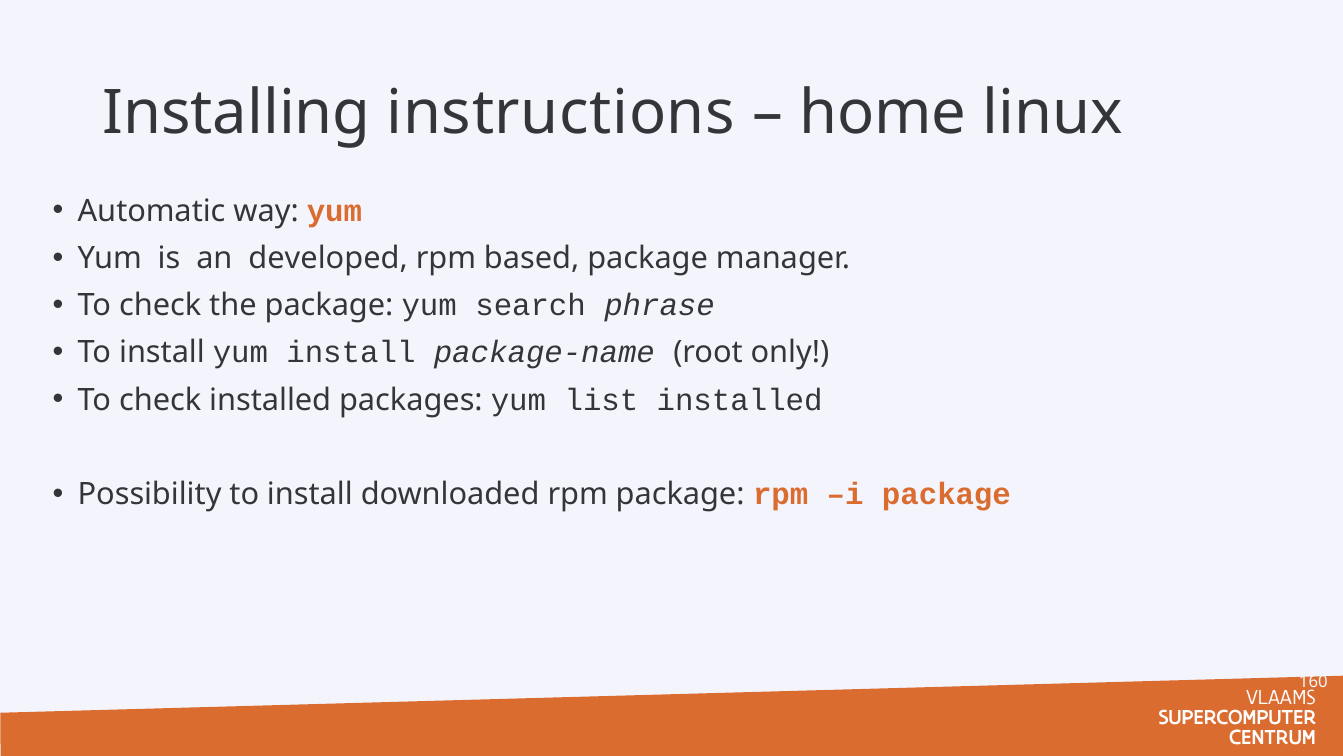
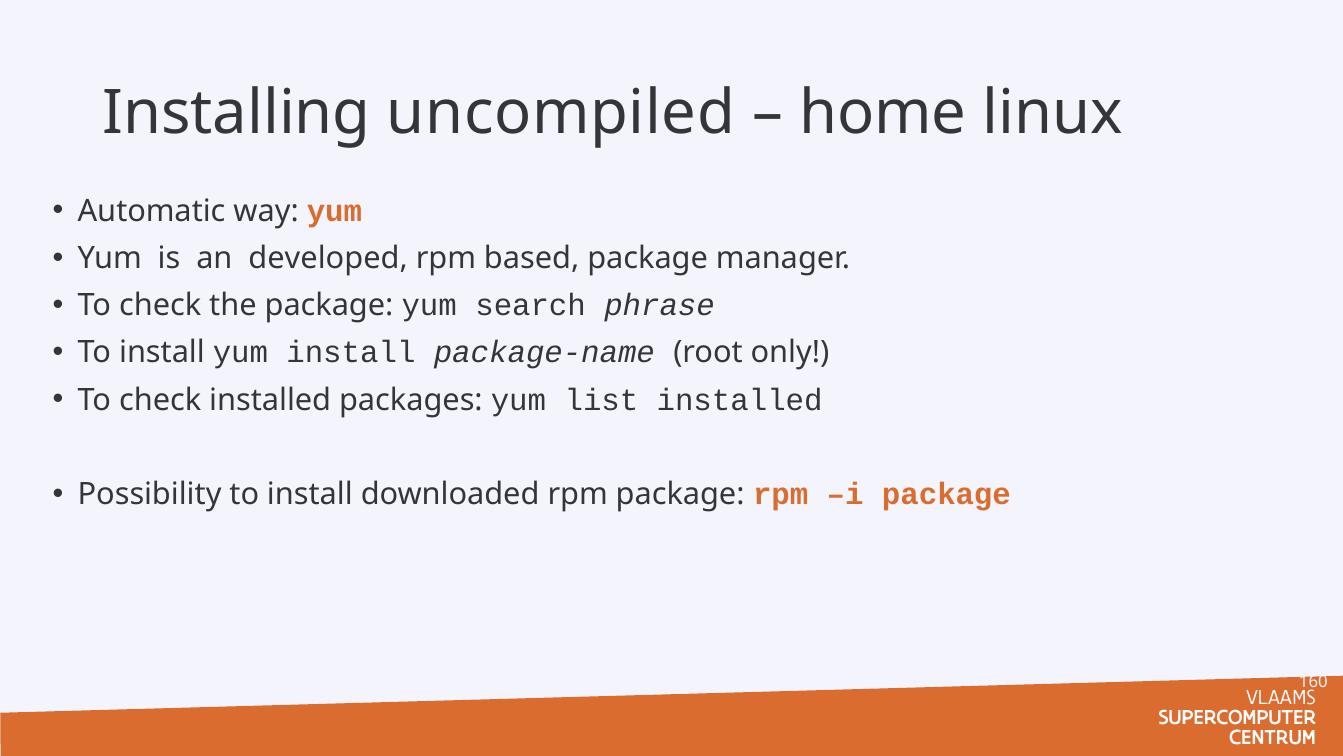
instructions: instructions -> uncompiled
